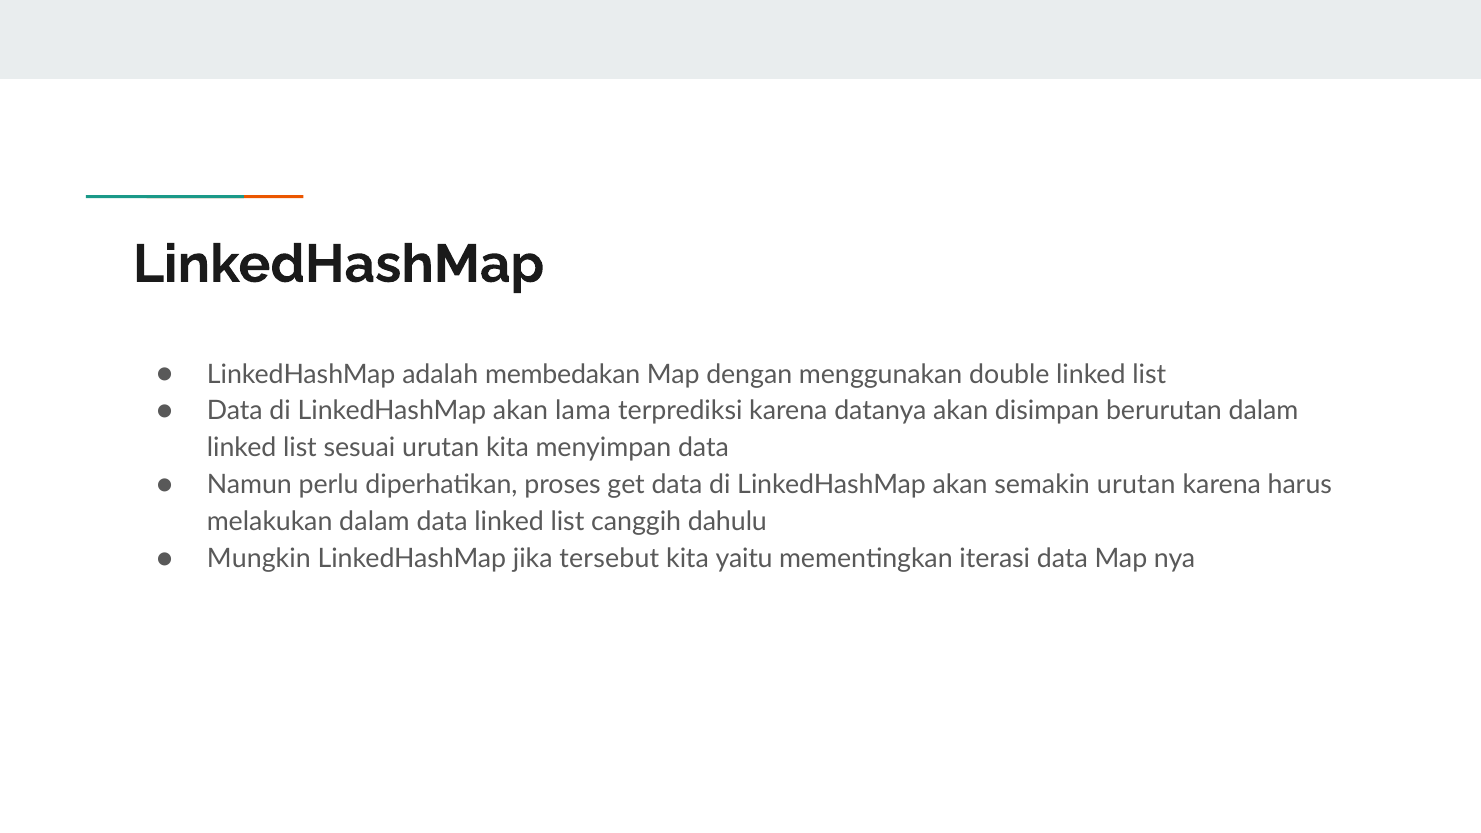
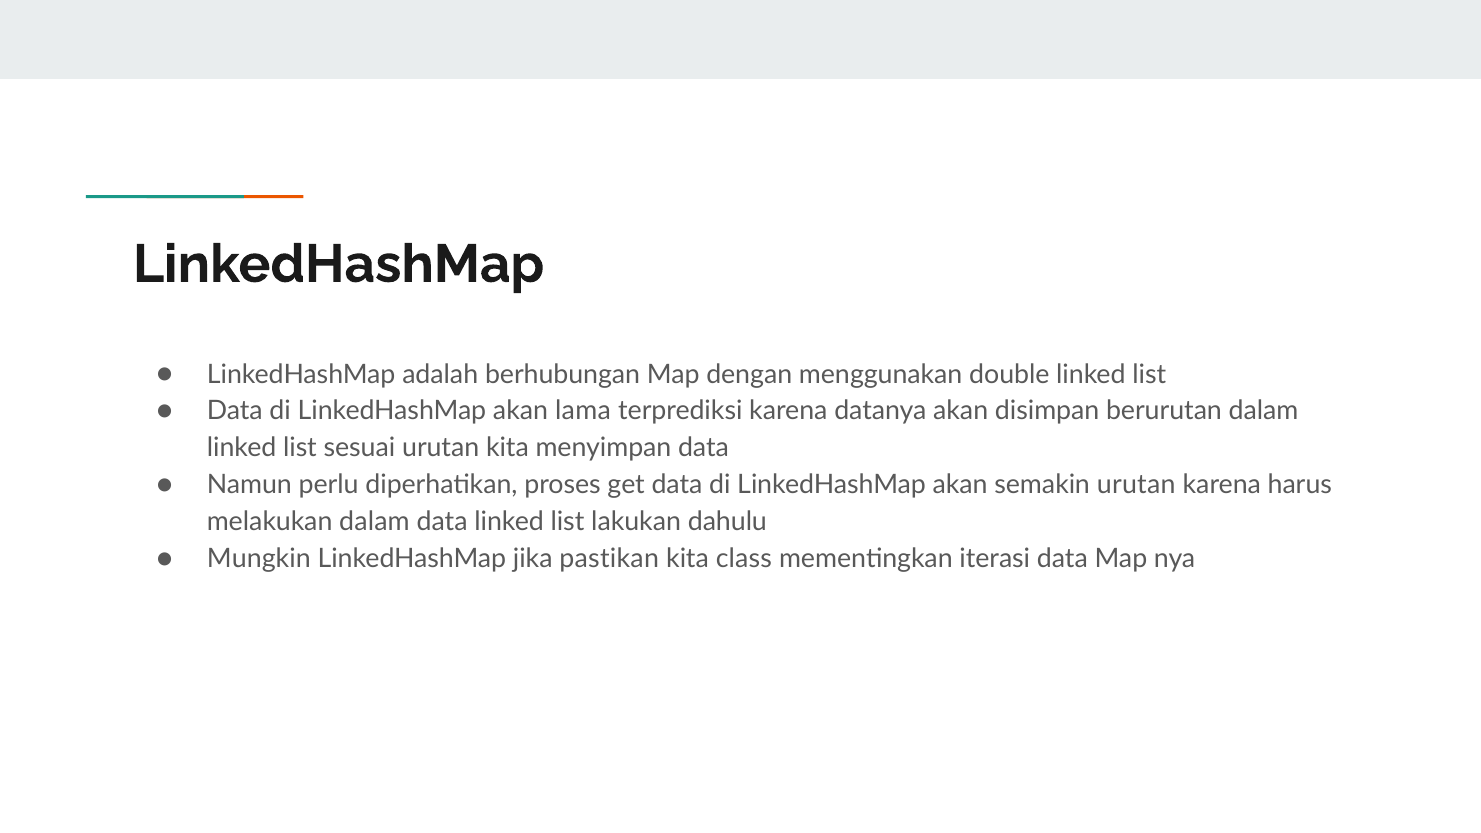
membedakan: membedakan -> berhubungan
canggih: canggih -> lakukan
tersebut: tersebut -> pastikan
yaitu: yaitu -> class
